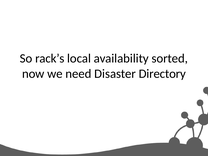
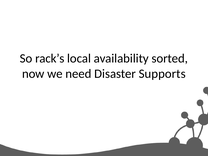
Directory: Directory -> Supports
